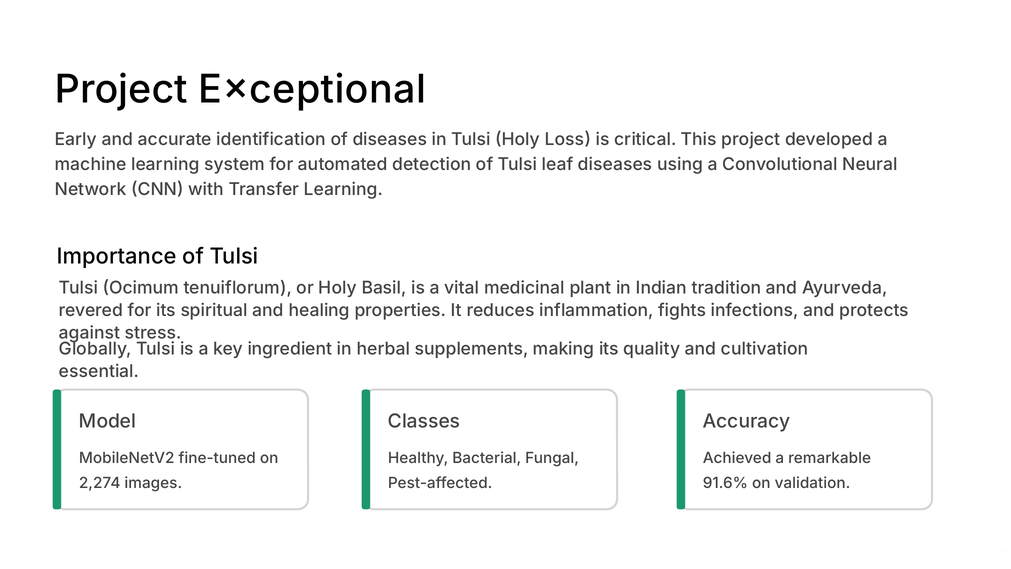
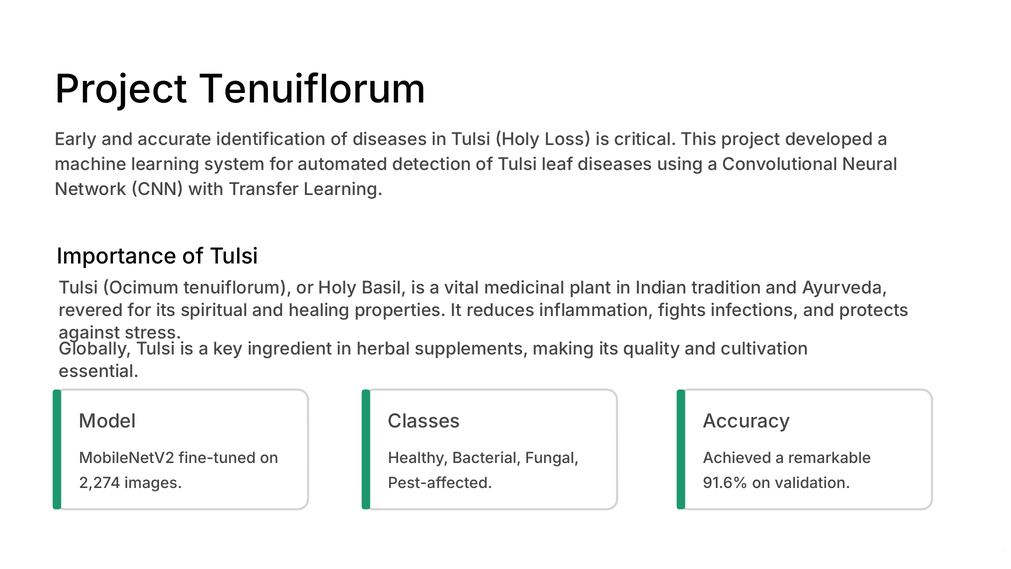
Project Exceptional: Exceptional -> Tenuiflorum
